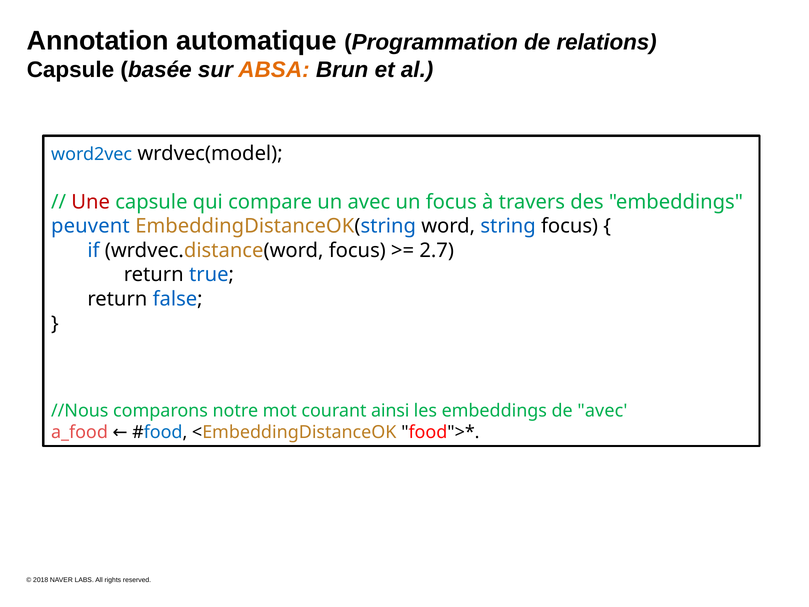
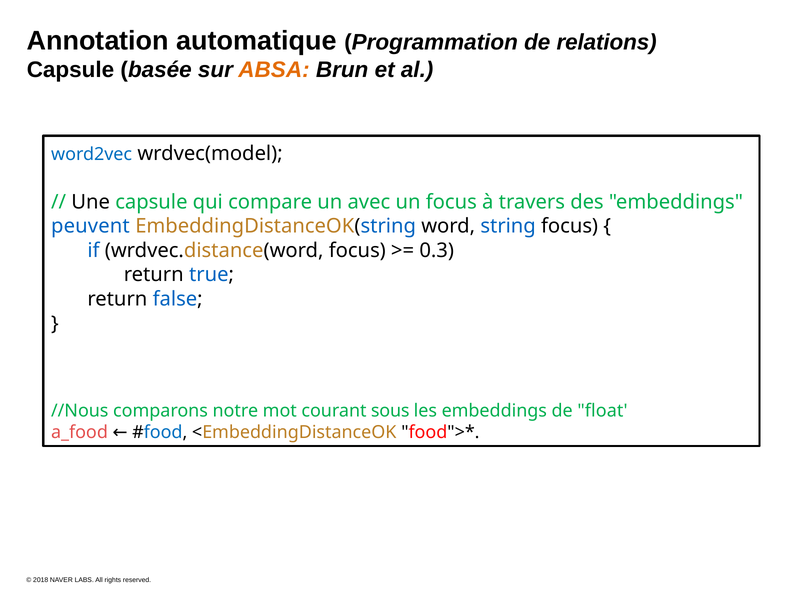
Une colour: red -> black
2.7: 2.7 -> 0.3
ainsi: ainsi -> sous
de avec: avec -> float
